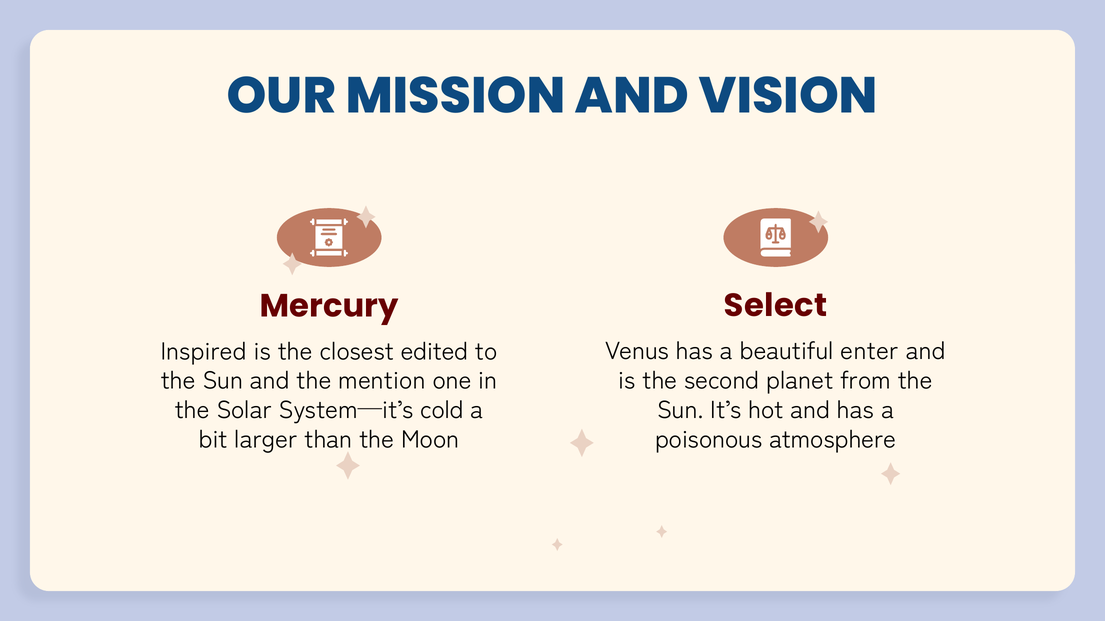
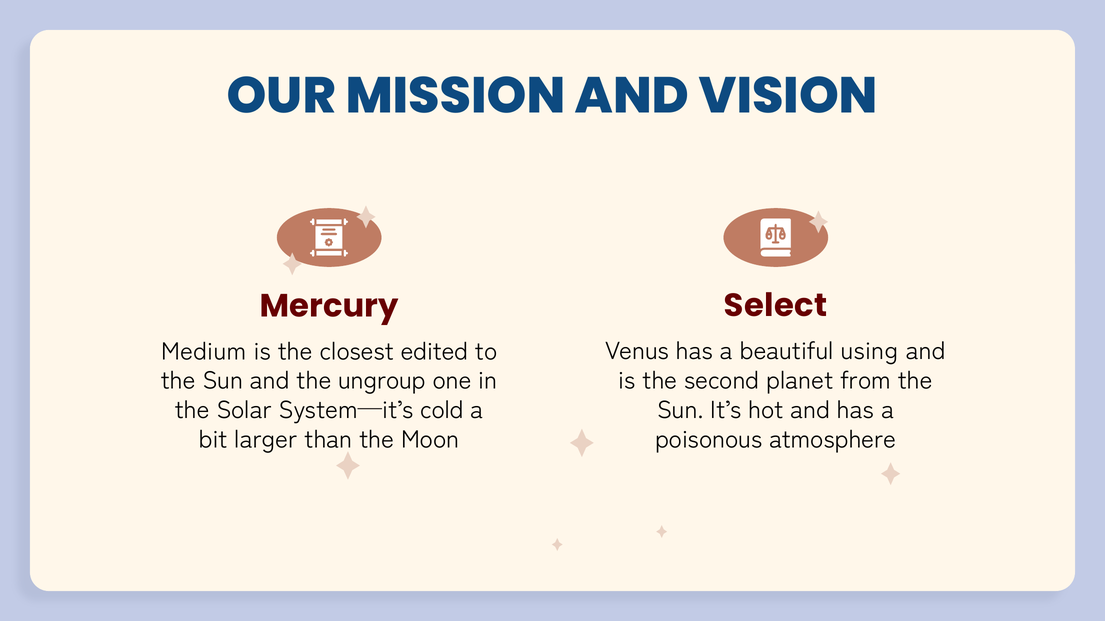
enter: enter -> using
Inspired: Inspired -> Medium
mention: mention -> ungroup
